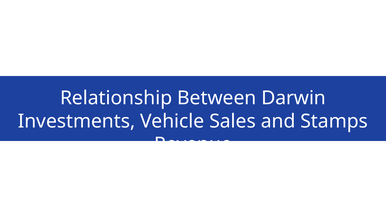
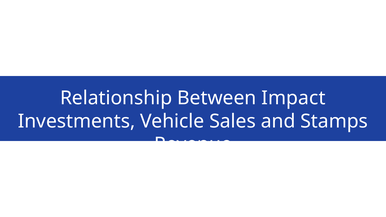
Darwin: Darwin -> Impact
